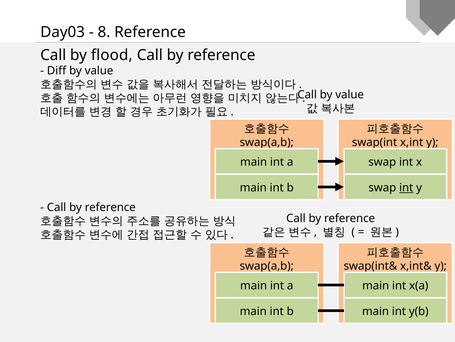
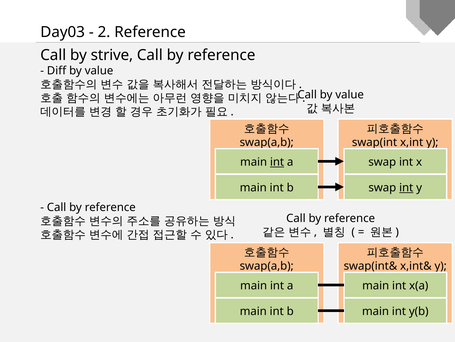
8: 8 -> 2
flood: flood -> strive
int at (277, 162) underline: none -> present
